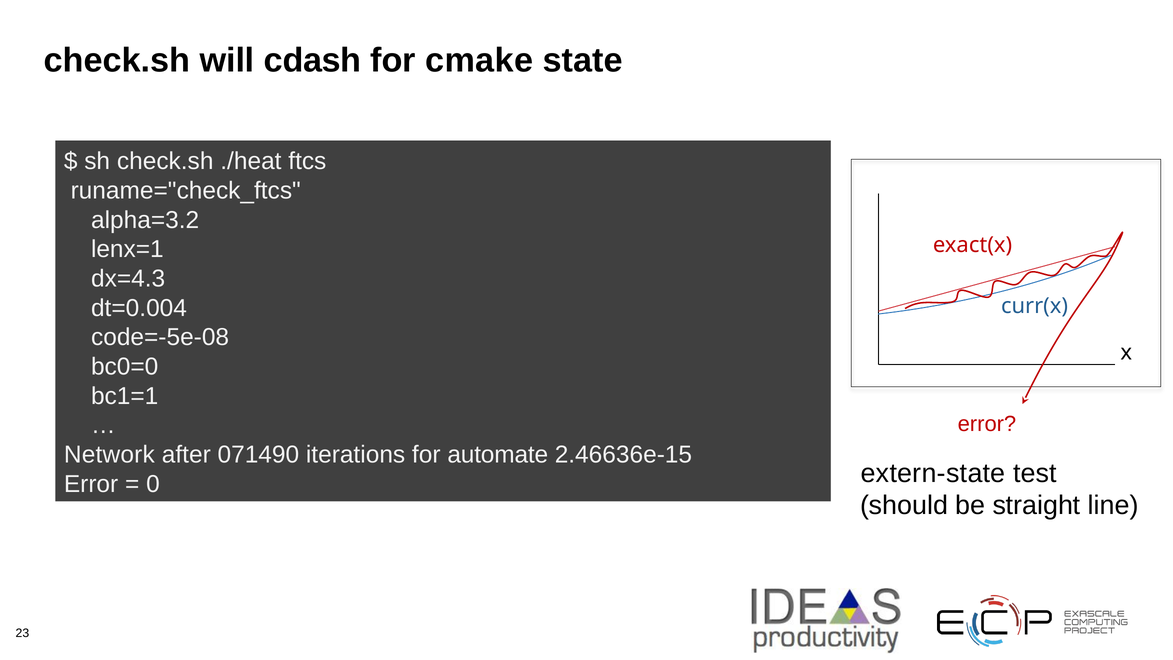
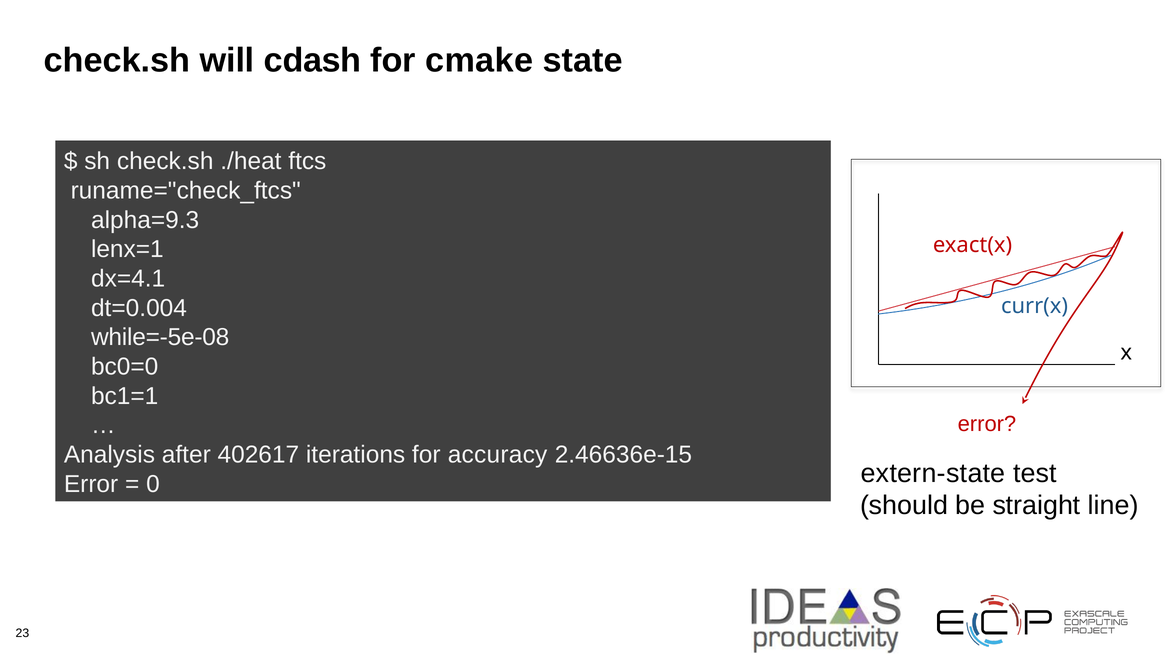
alpha=3.2: alpha=3.2 -> alpha=9.3
dx=4.3: dx=4.3 -> dx=4.1
code=-5e-08: code=-5e-08 -> while=-5e-08
Network: Network -> Analysis
071490: 071490 -> 402617
automate: automate -> accuracy
